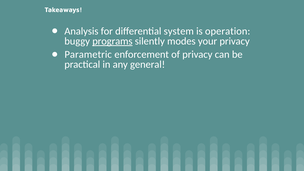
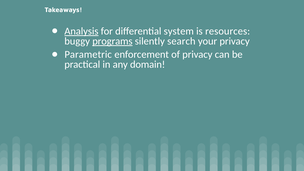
Analysis underline: none -> present
operation: operation -> resources
modes: modes -> search
general: general -> domain
